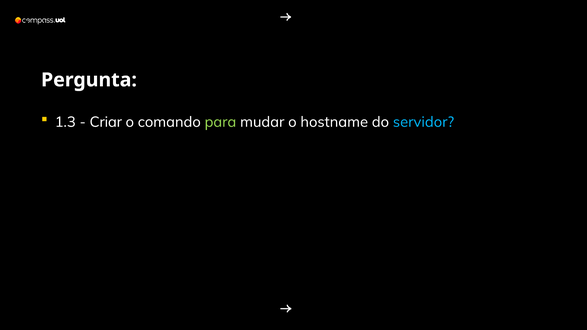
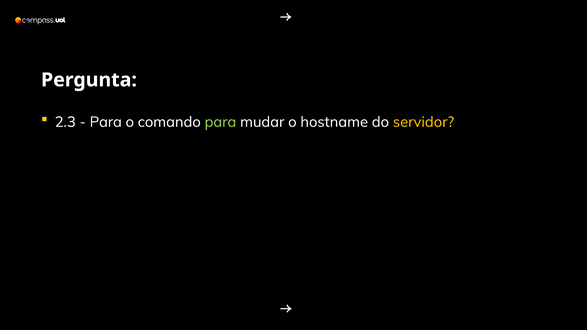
1.3: 1.3 -> 2.3
Criar at (106, 122): Criar -> Para
servidor colour: light blue -> yellow
